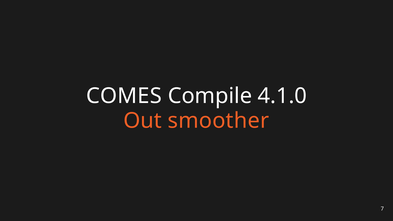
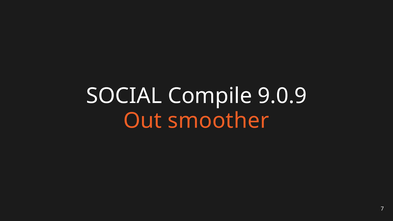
COMES: COMES -> SOCIAL
4.1.0: 4.1.0 -> 9.0.9
